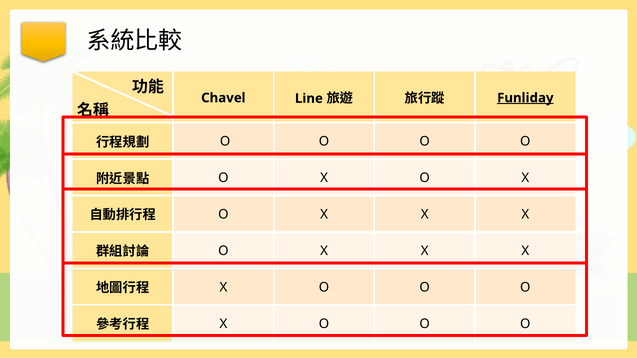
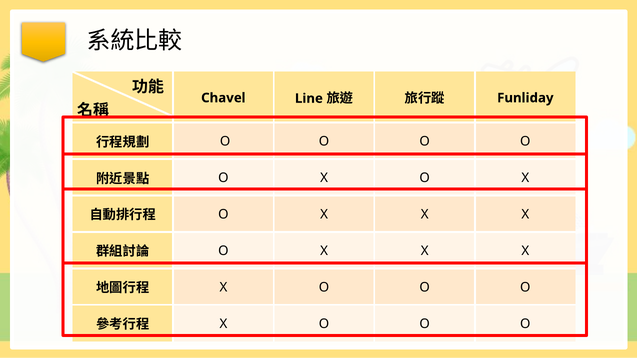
Funliday underline: present -> none
